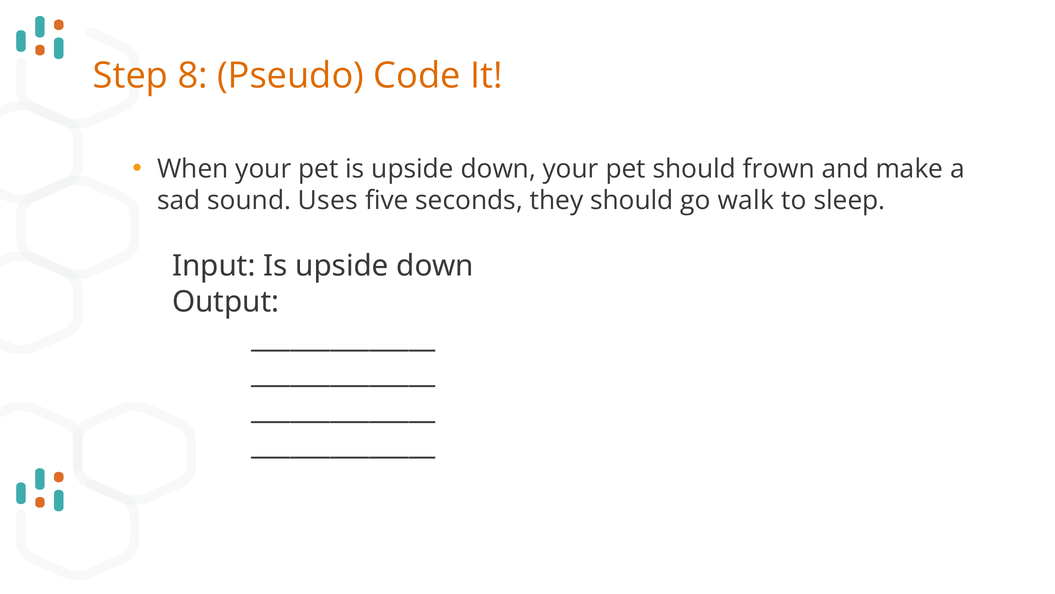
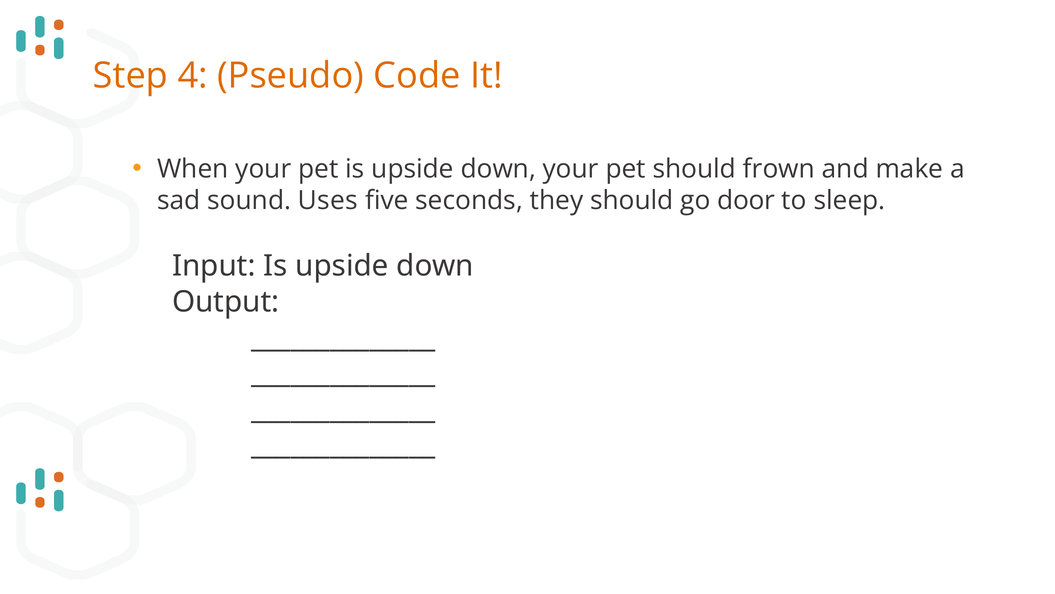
8: 8 -> 4
walk: walk -> door
